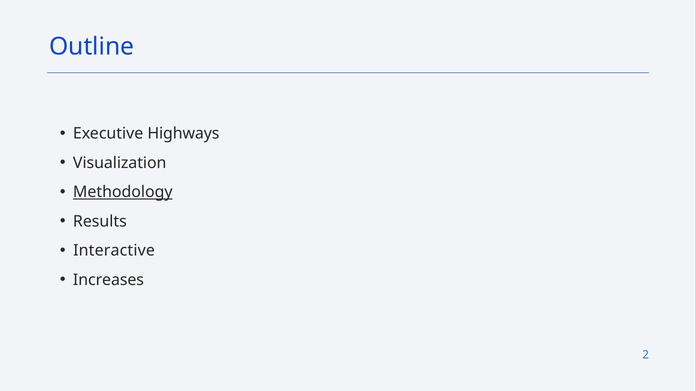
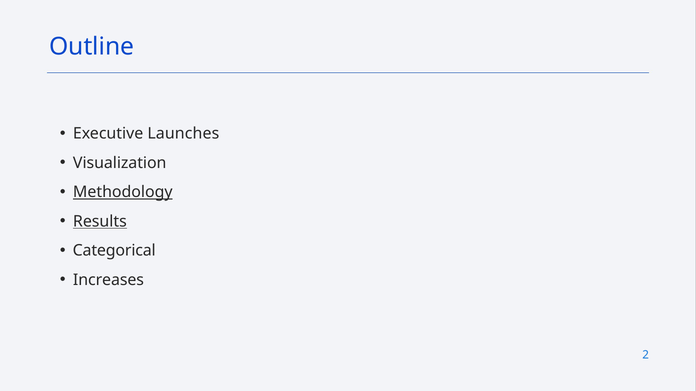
Highways: Highways -> Launches
Results underline: none -> present
Interactive: Interactive -> Categorical
